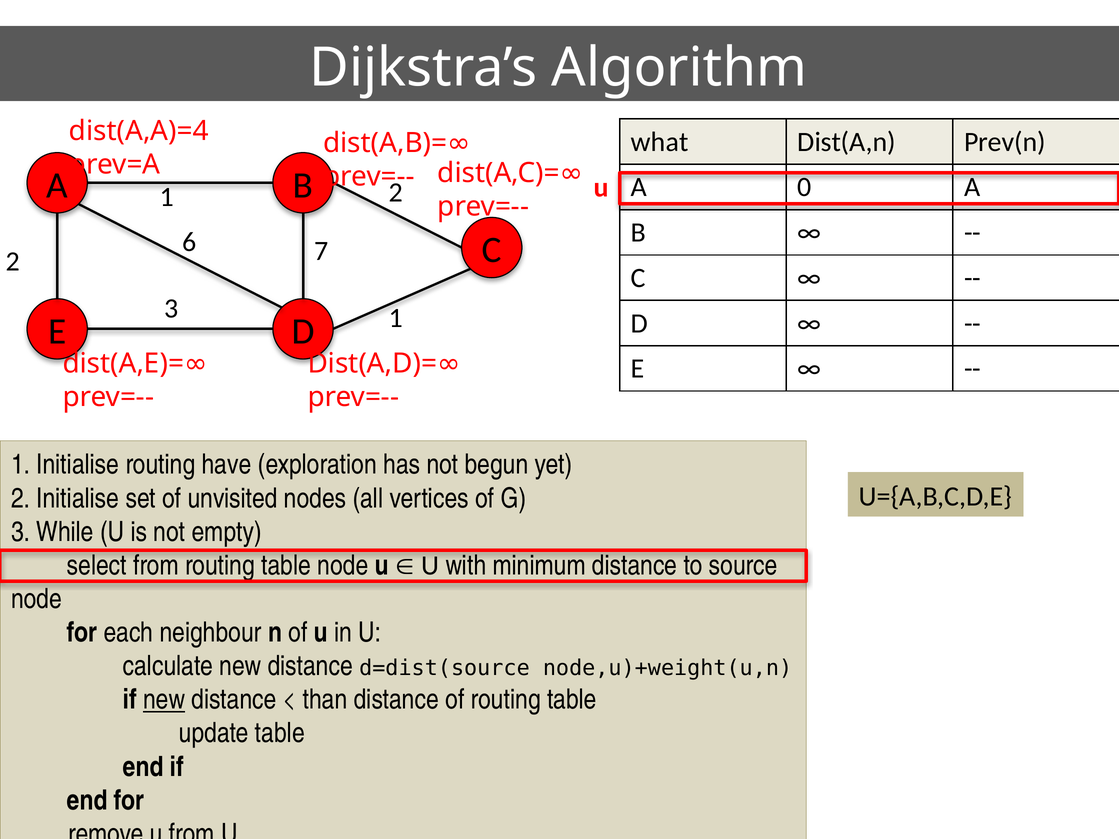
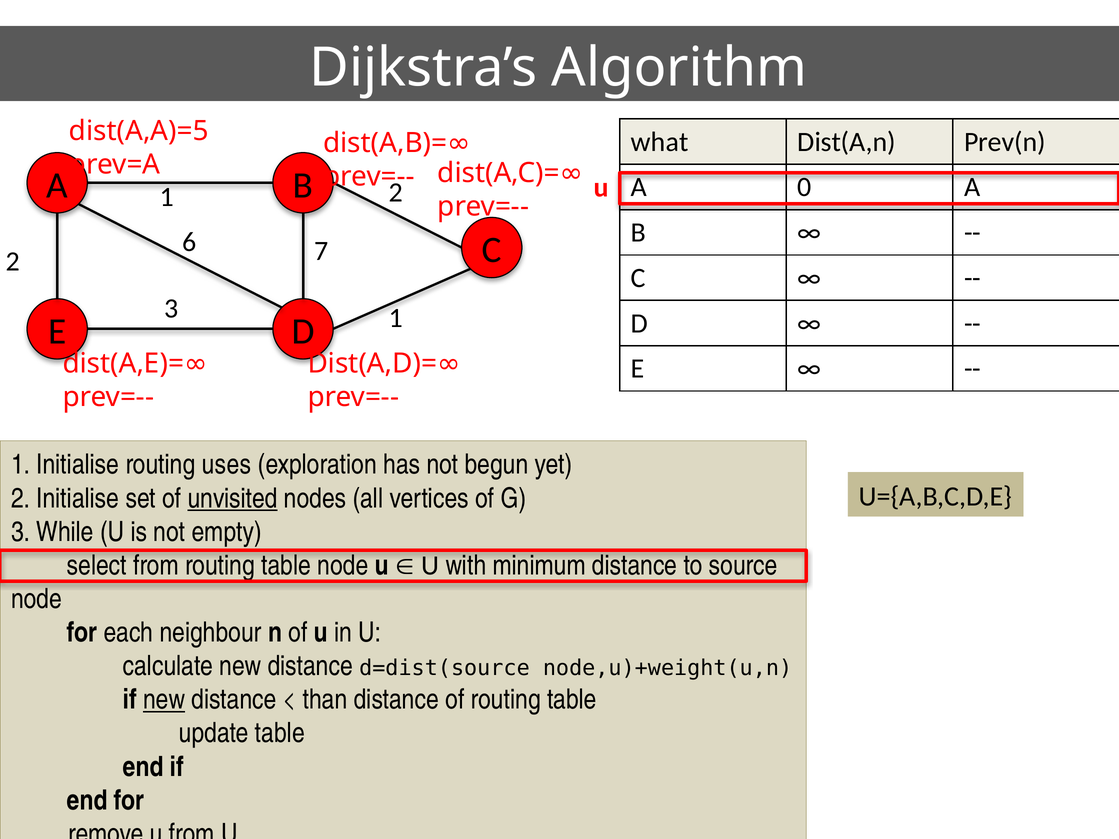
dist(A,A)=4: dist(A,A)=4 -> dist(A,A)=5
have: have -> uses
unvisited underline: none -> present
